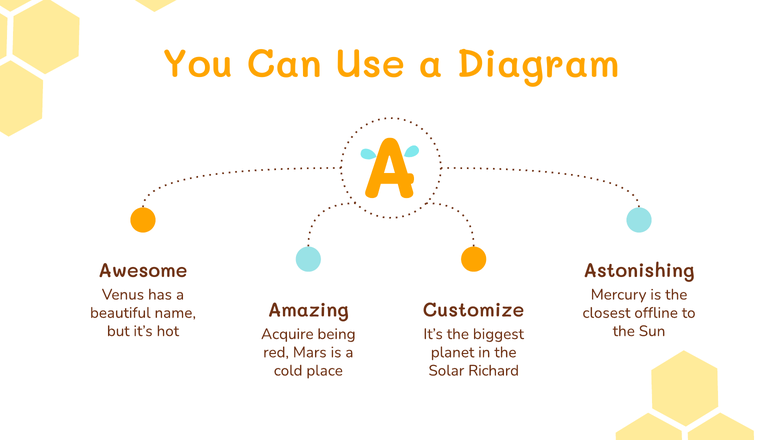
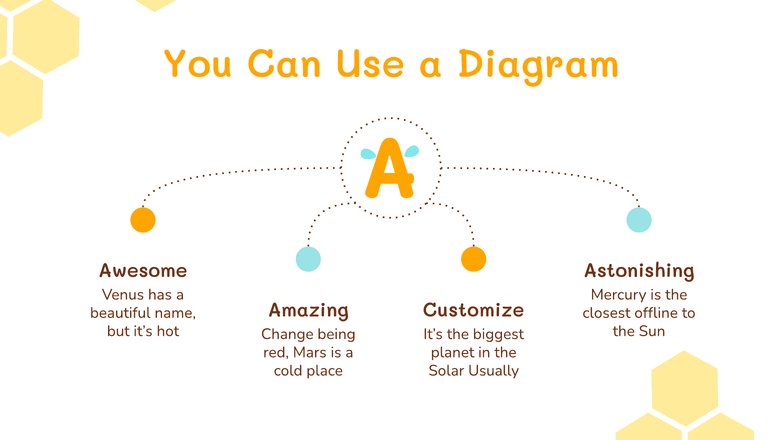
Acquire: Acquire -> Change
Richard: Richard -> Usually
